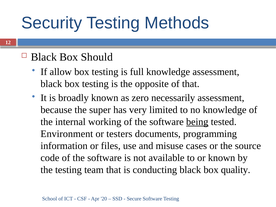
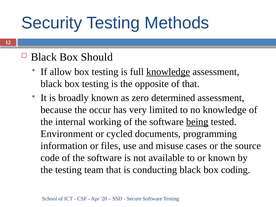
knowledge at (168, 72) underline: none -> present
necessarily: necessarily -> determined
super: super -> occur
testers: testers -> cycled
quality: quality -> coding
